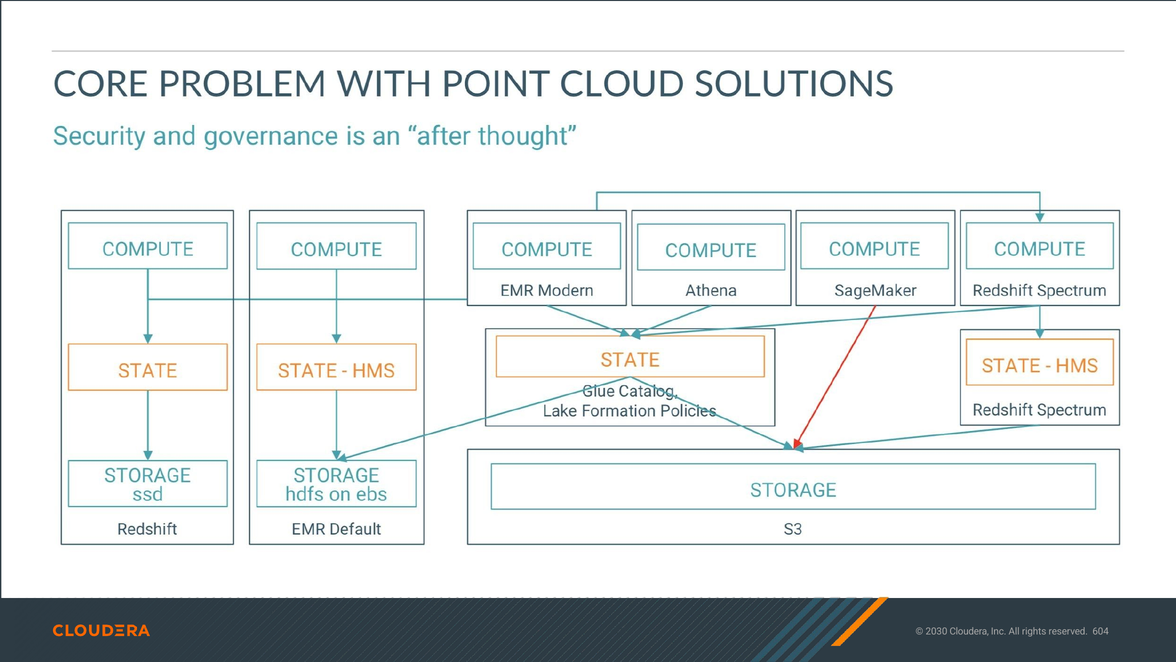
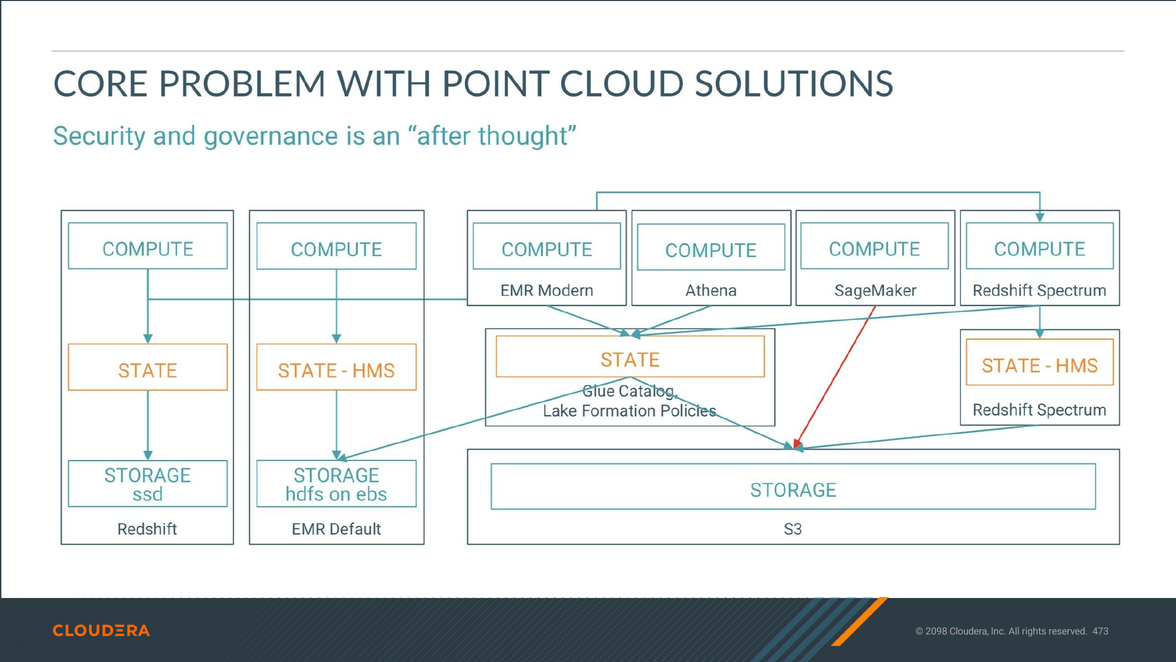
2030: 2030 -> 2098
604: 604 -> 473
